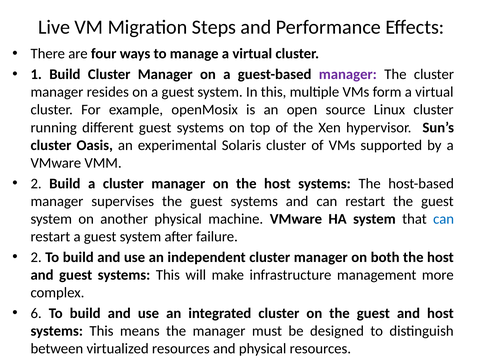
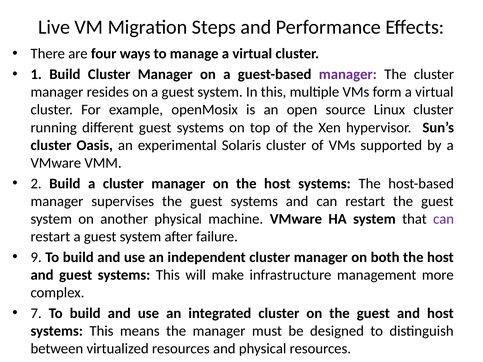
can at (444, 219) colour: blue -> purple
2 at (36, 257): 2 -> 9
6: 6 -> 7
